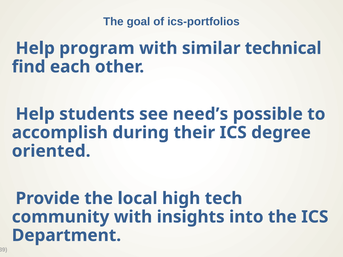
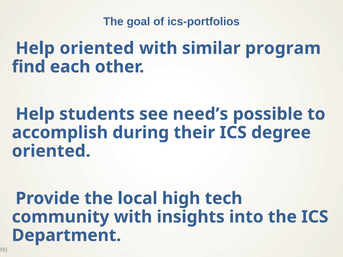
Help program: program -> oriented
technical: technical -> program
